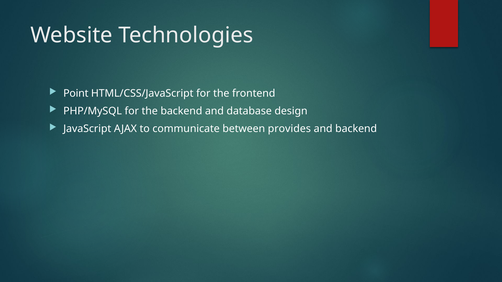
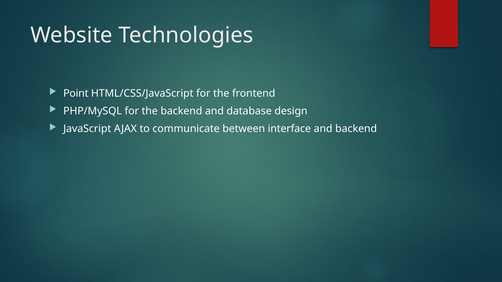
provides: provides -> interface
